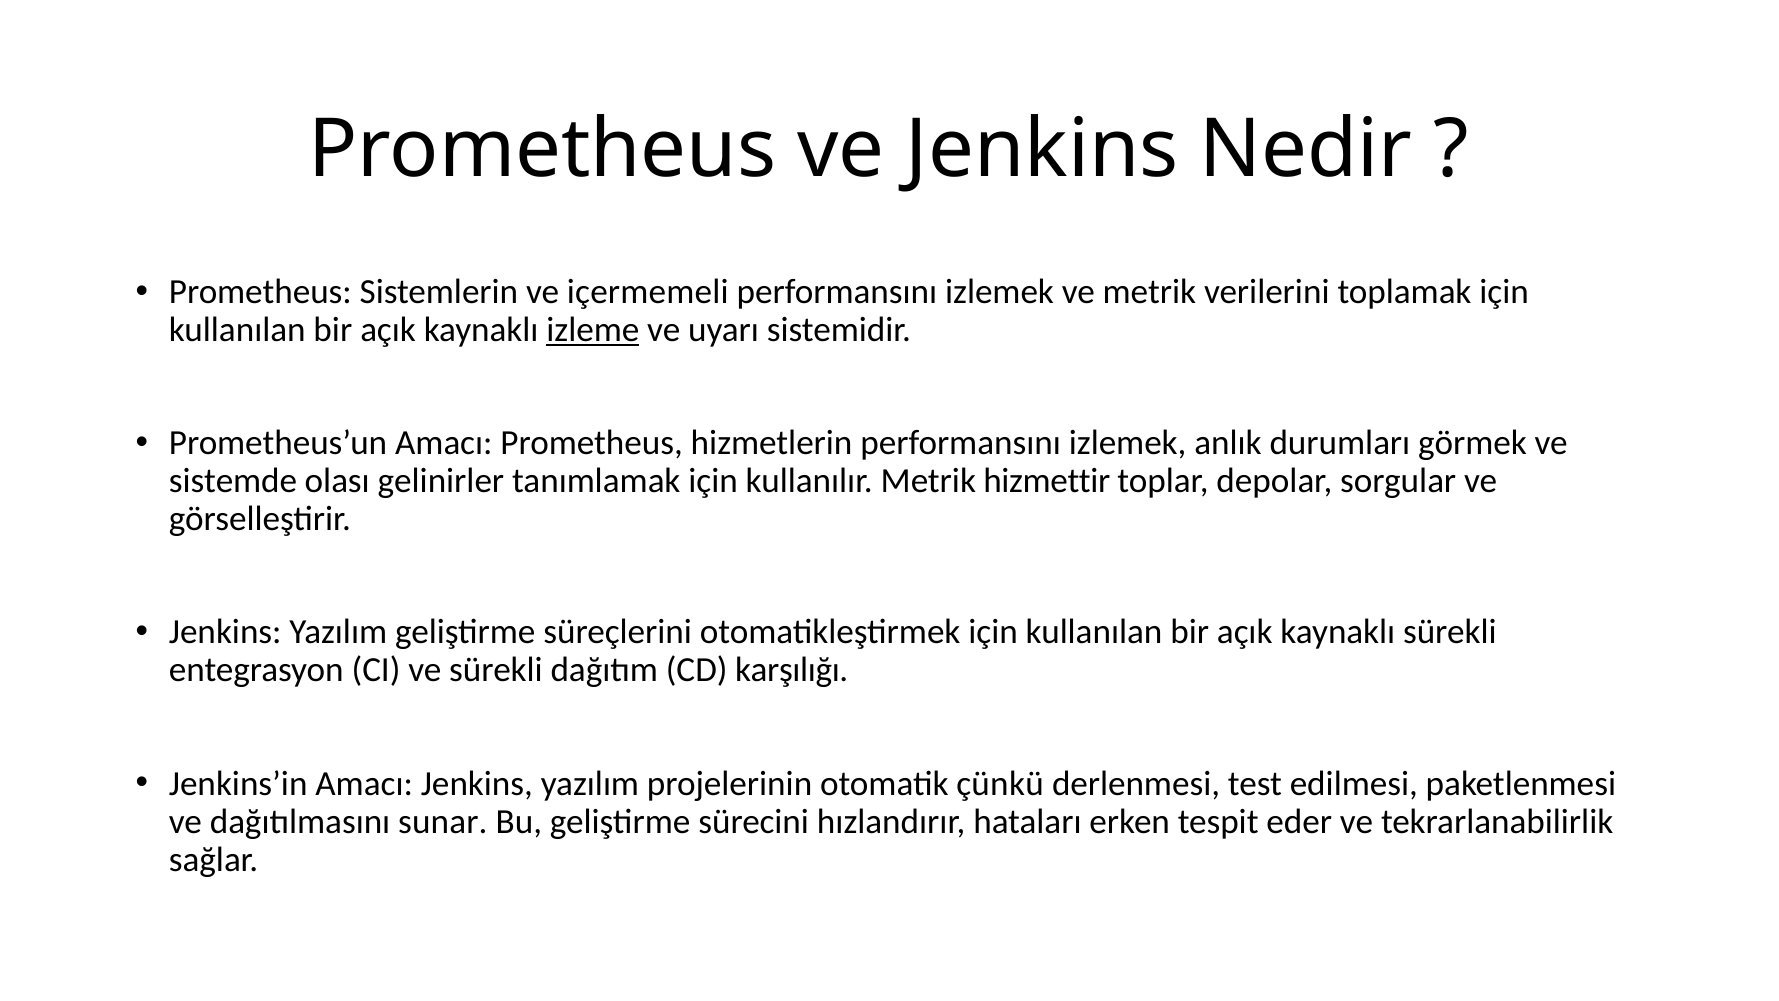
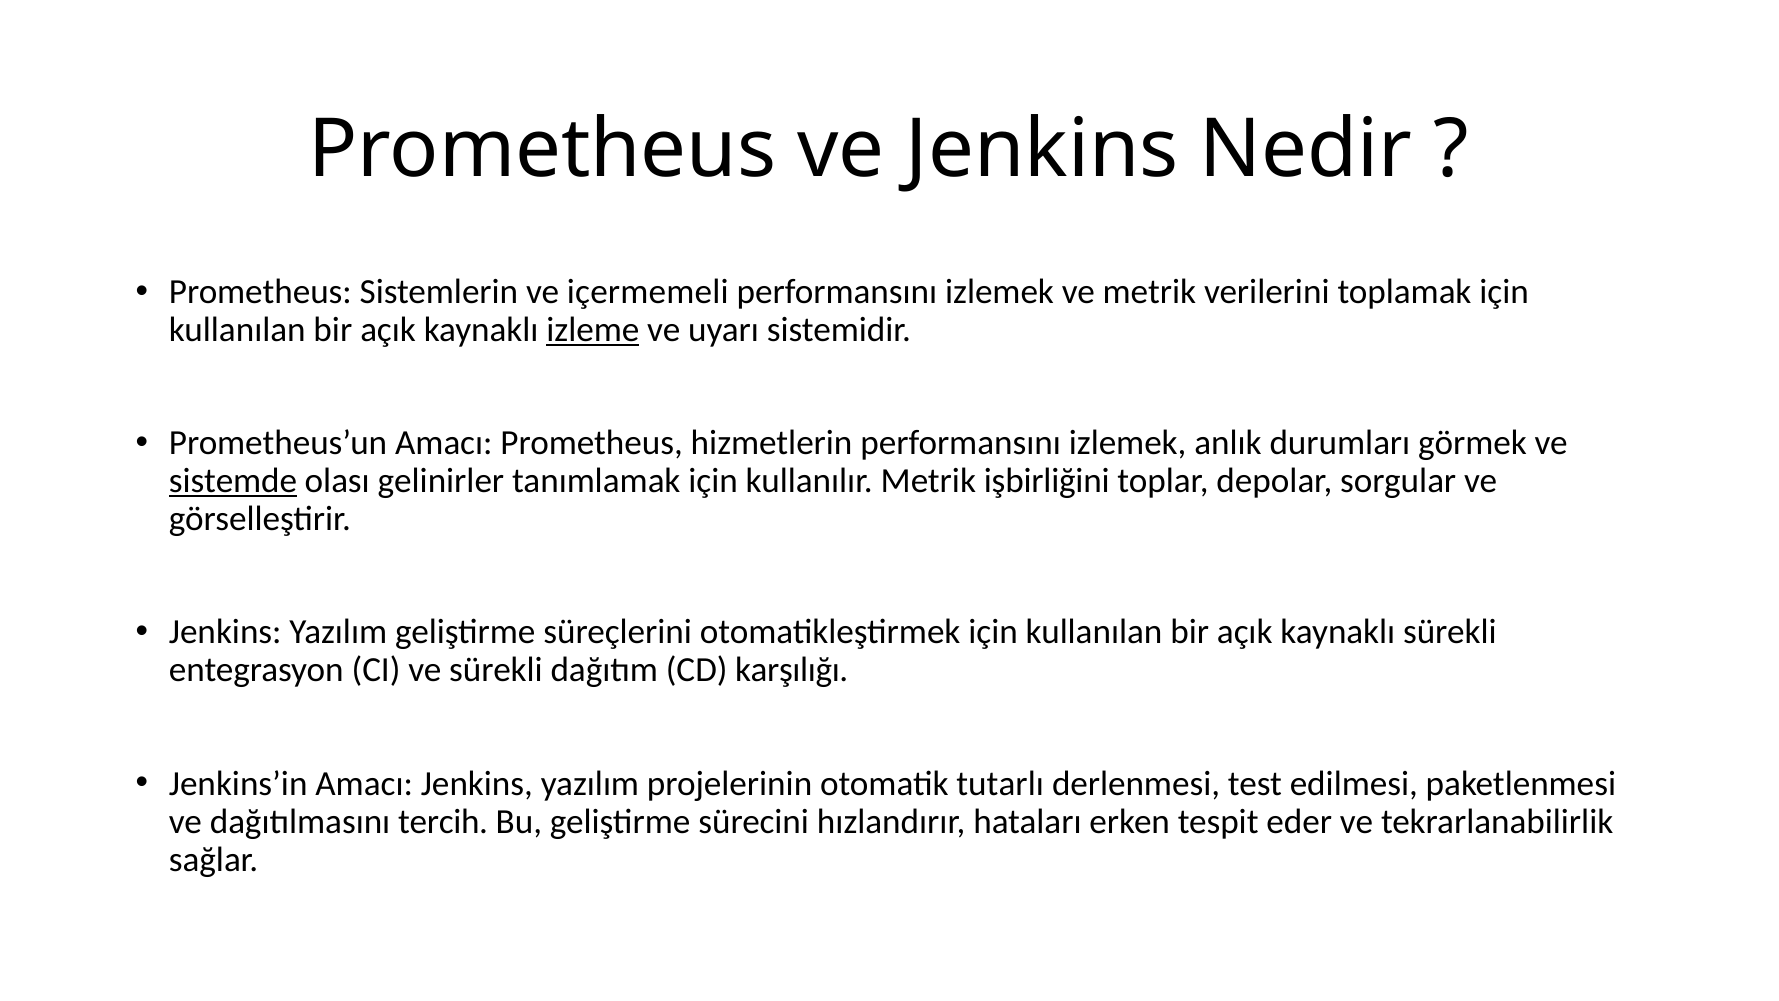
sistemde underline: none -> present
hizmettir: hizmettir -> işbirliğini
çünkü: çünkü -> tutarlı
sunar: sunar -> tercih
